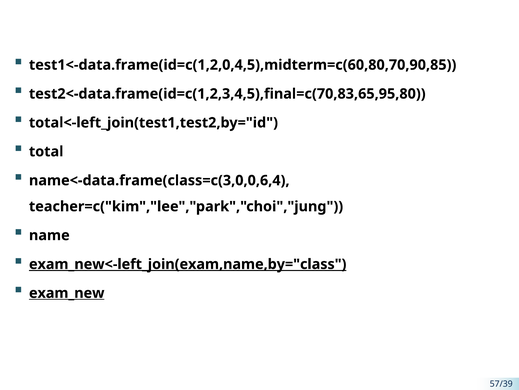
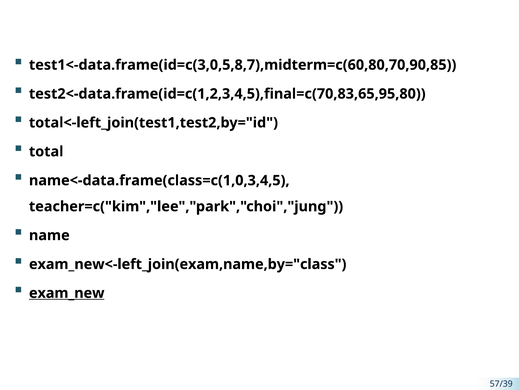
test1<-data.frame(id=c(1,2,0,4,5),midterm=c(60,80,70,90,85: test1<-data.frame(id=c(1,2,0,4,5),midterm=c(60,80,70,90,85 -> test1<-data.frame(id=c(3,0,5,8,7),midterm=c(60,80,70,90,85
name<-data.frame(class=c(3,0,0,6,4: name<-data.frame(class=c(3,0,0,6,4 -> name<-data.frame(class=c(1,0,3,4,5
exam_new<-left_join(exam,name,by="class underline: present -> none
